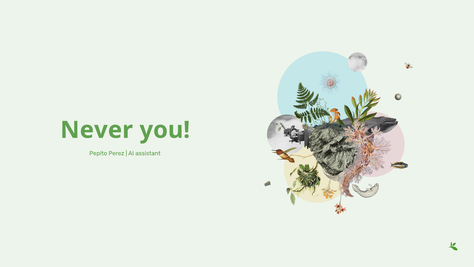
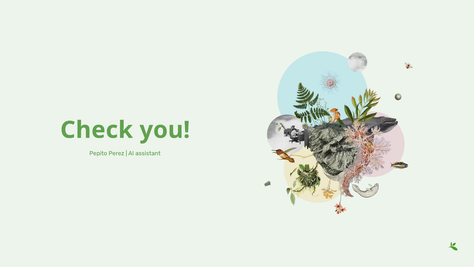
Never: Never -> Check
